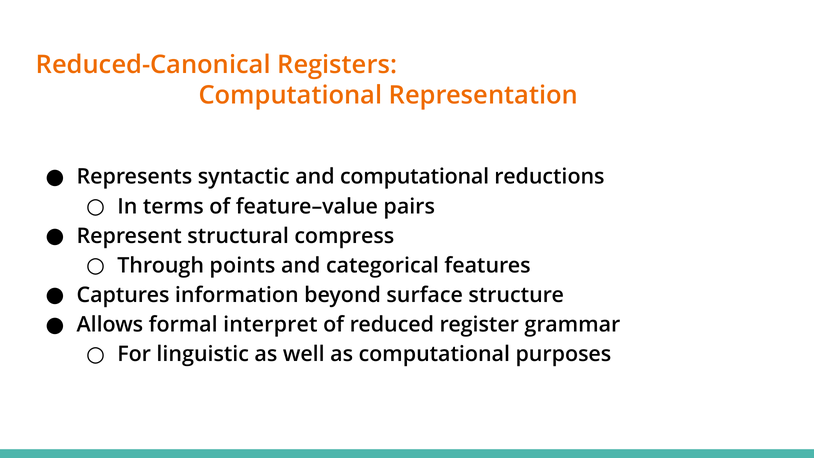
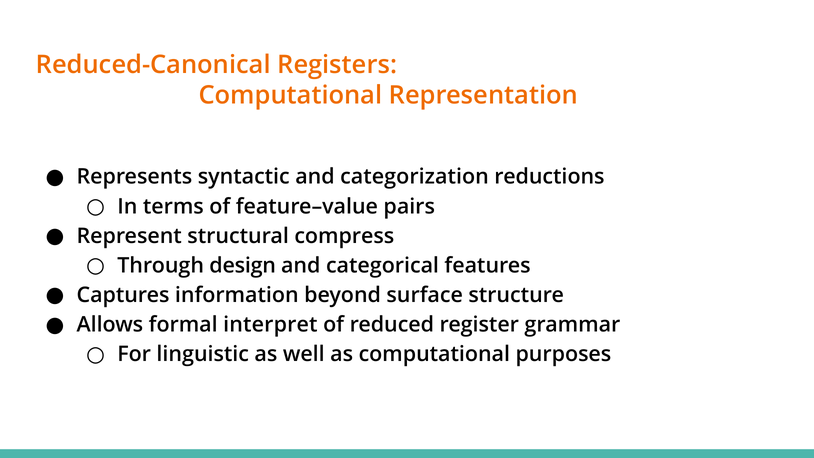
and computational: computational -> categorization
points: points -> design
